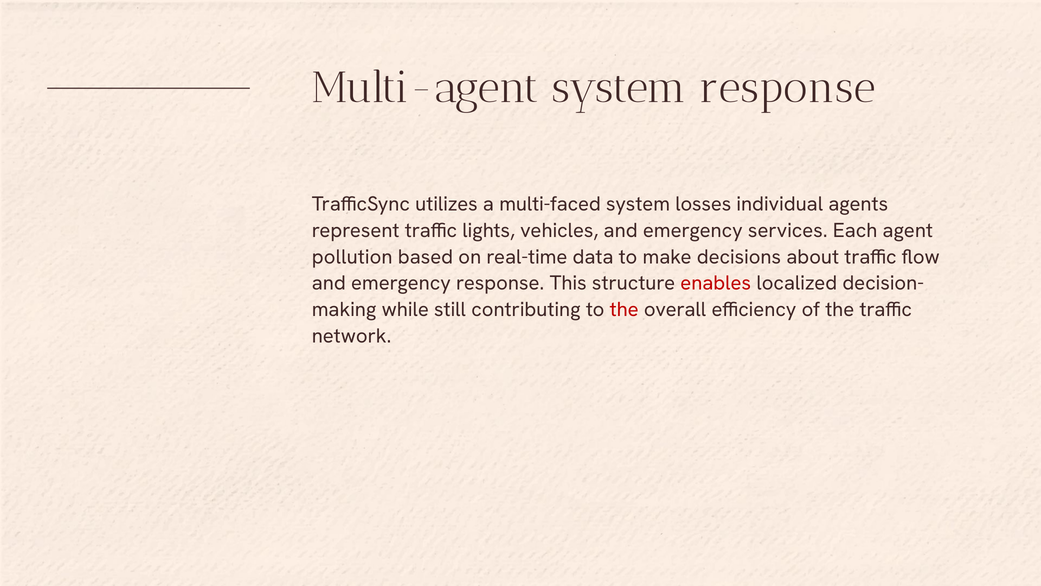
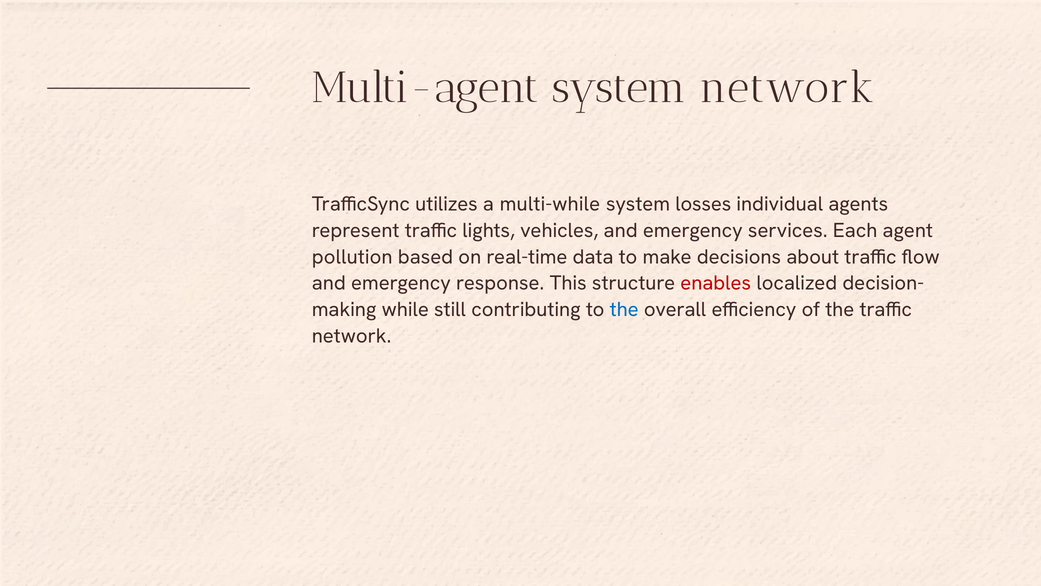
system response: response -> network
multi-faced: multi-faced -> multi-while
the at (624, 309) colour: red -> blue
